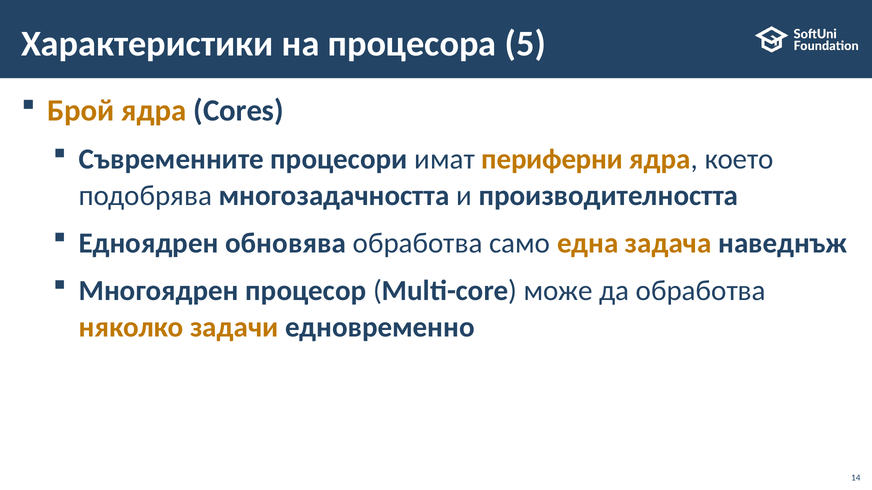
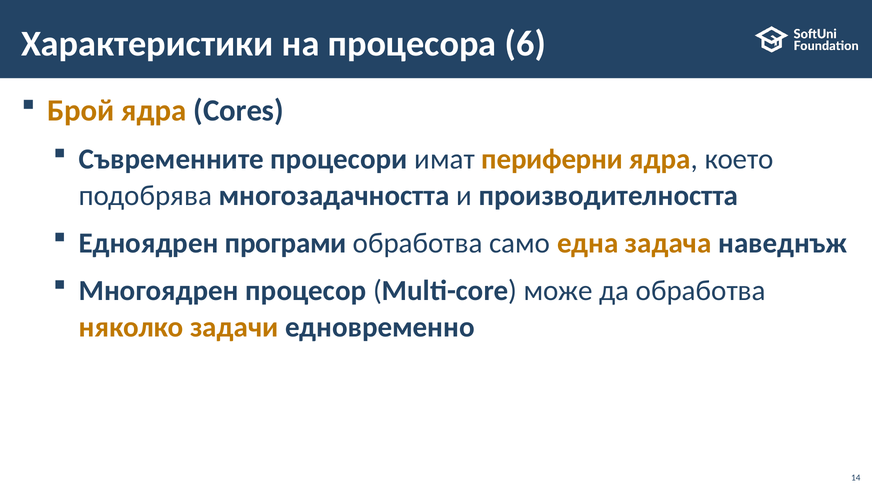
5: 5 -> 6
обновява: обновява -> програми
